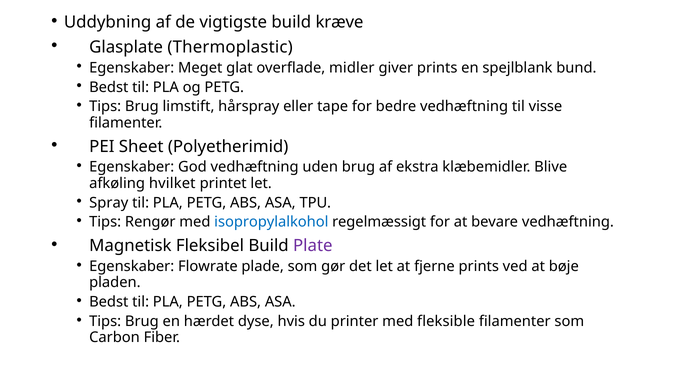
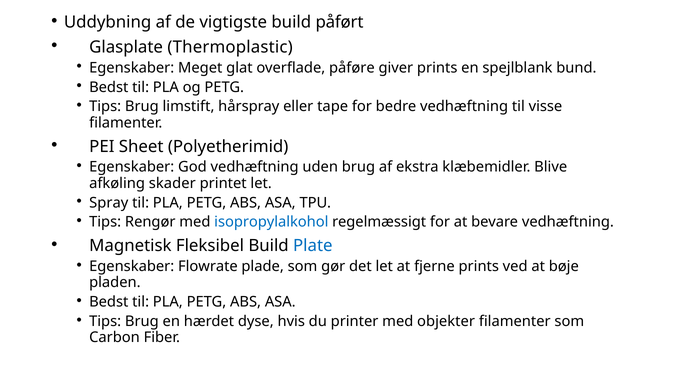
kræve: kræve -> påført
midler: midler -> påføre
hvilket: hvilket -> skader
Plate colour: purple -> blue
fleksible: fleksible -> objekter
